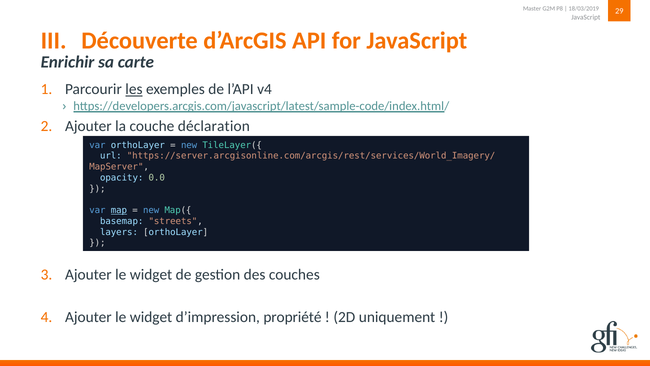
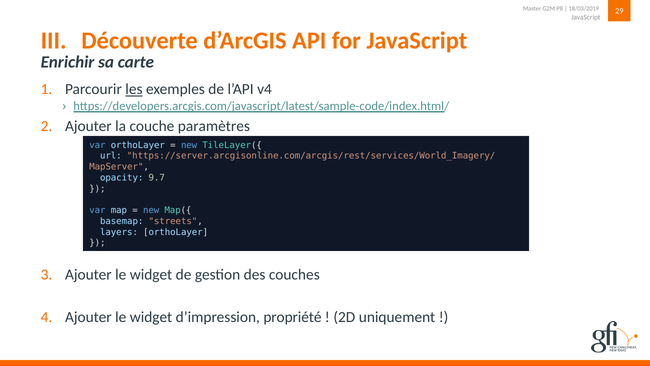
déclaration: déclaration -> paramètres
0.0: 0.0 -> 9.7
map underline: present -> none
